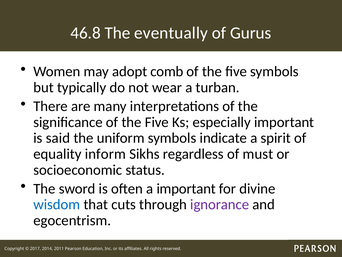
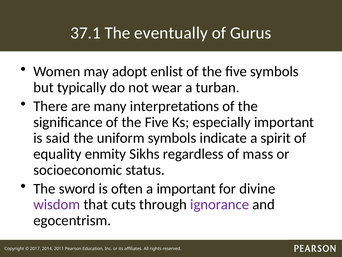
46.8: 46.8 -> 37.1
comb: comb -> enlist
inform: inform -> enmity
must: must -> mass
wisdom colour: blue -> purple
